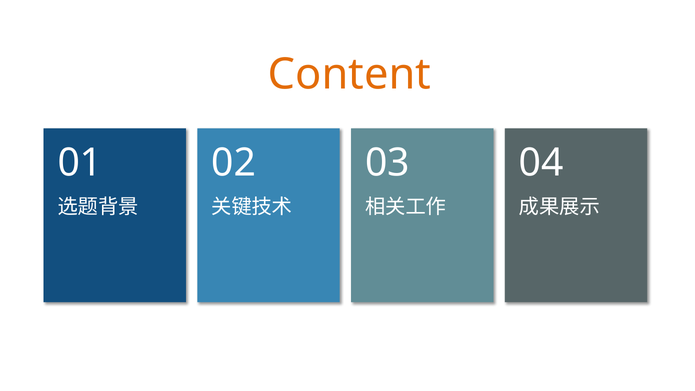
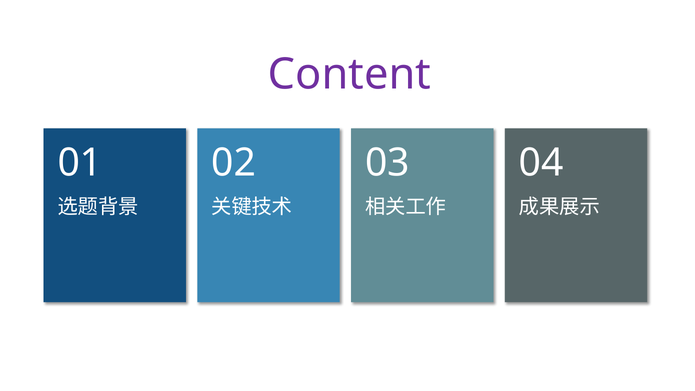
Content colour: orange -> purple
